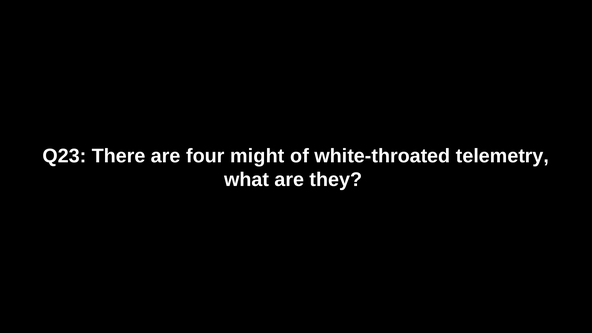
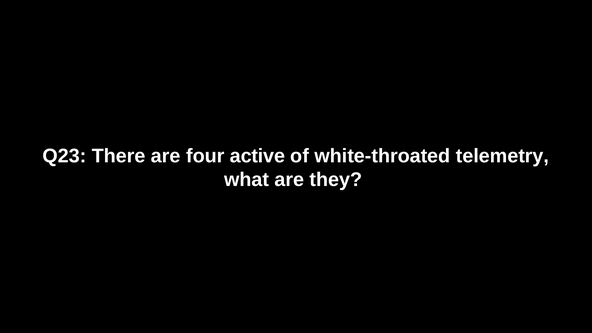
might: might -> active
